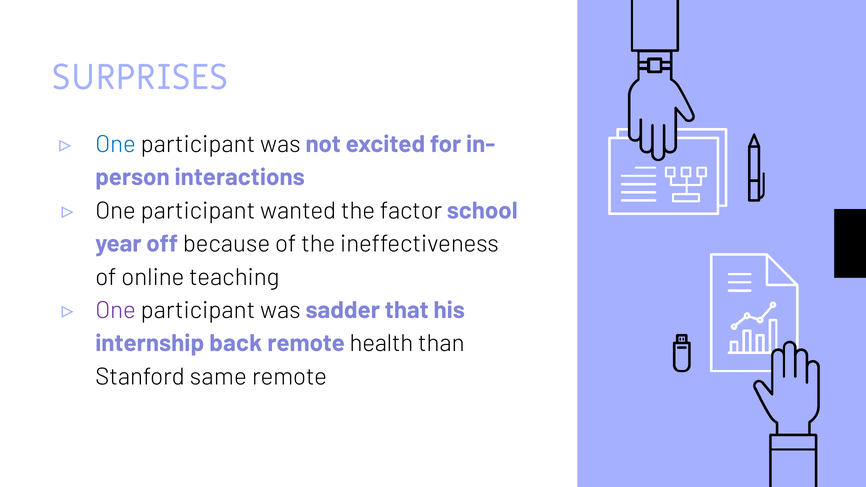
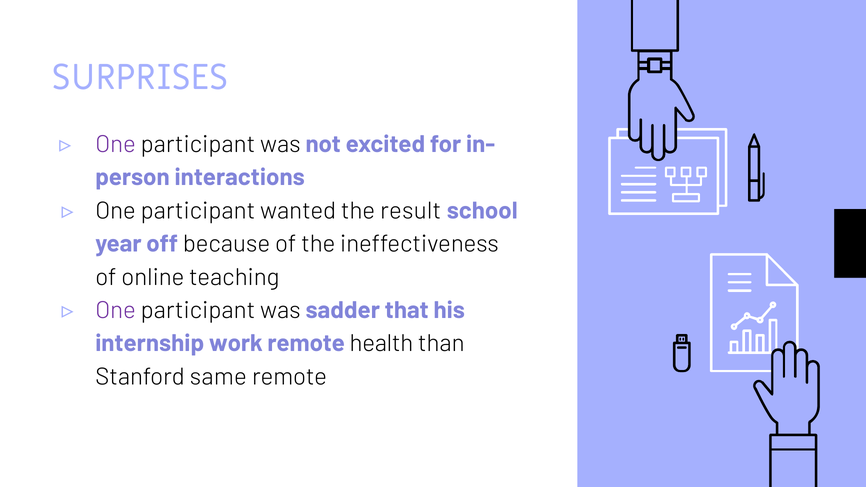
One at (116, 144) colour: blue -> purple
factor: factor -> result
back: back -> work
